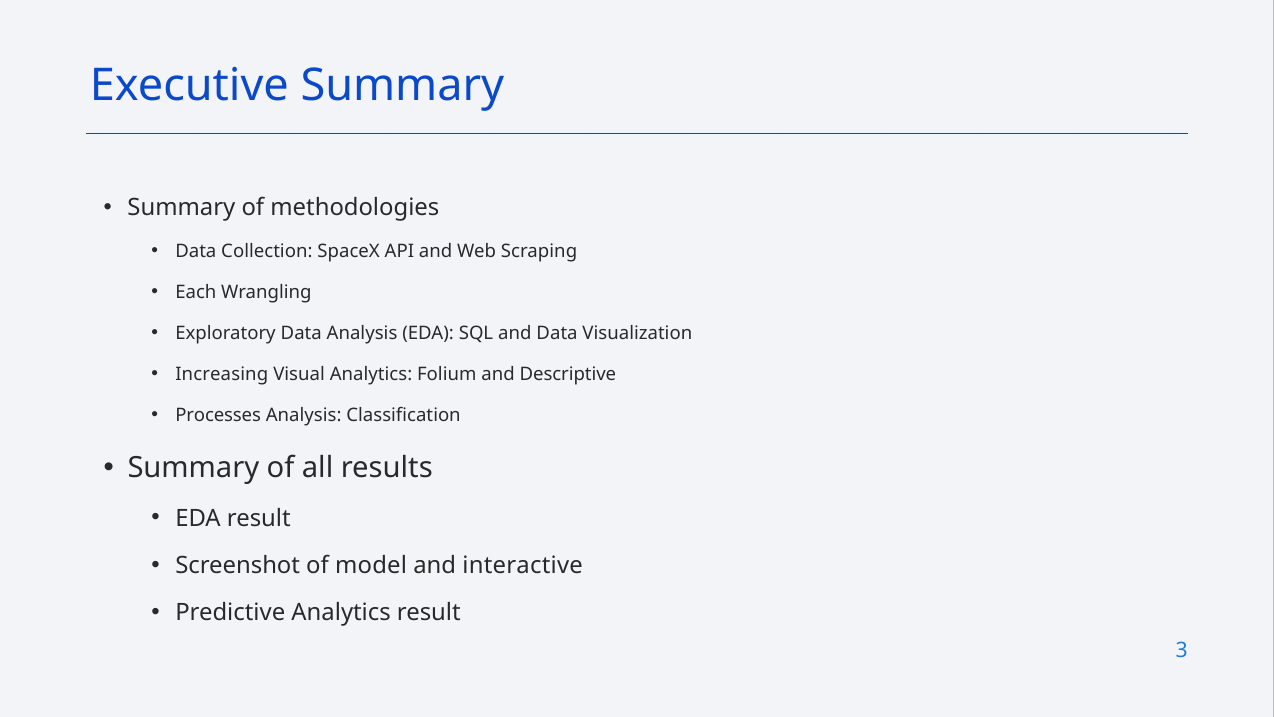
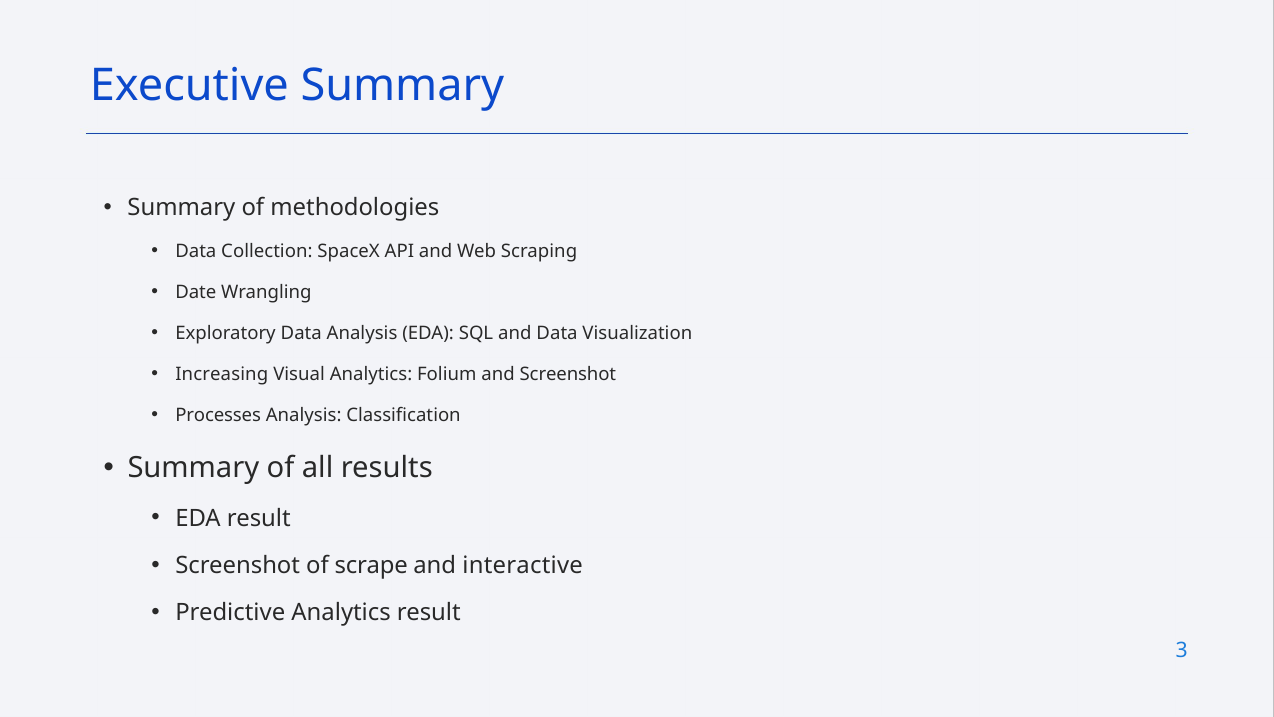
Each: Each -> Date
and Descriptive: Descriptive -> Screenshot
model: model -> scrape
